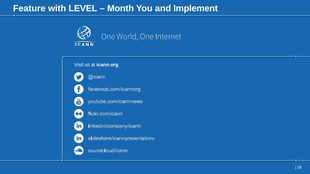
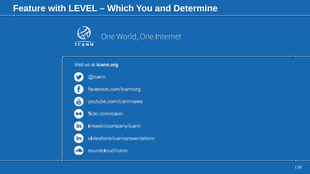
Month: Month -> Which
Implement: Implement -> Determine
